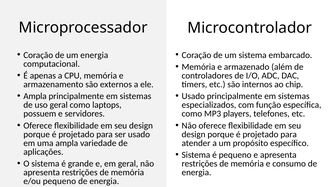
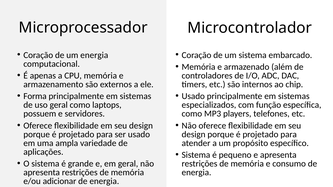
Ampla at (35, 96): Ampla -> Forma
e/ou pequeno: pequeno -> adicionar
